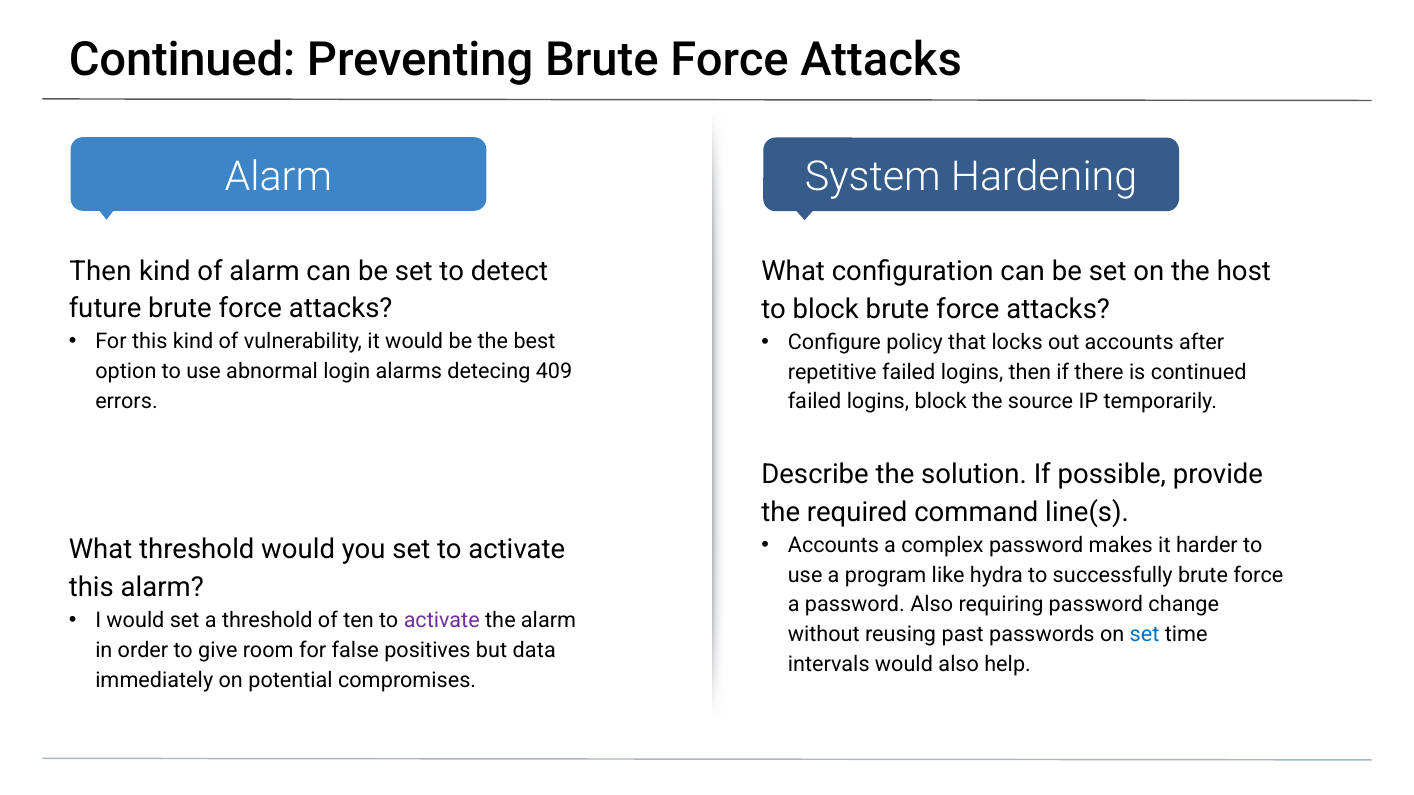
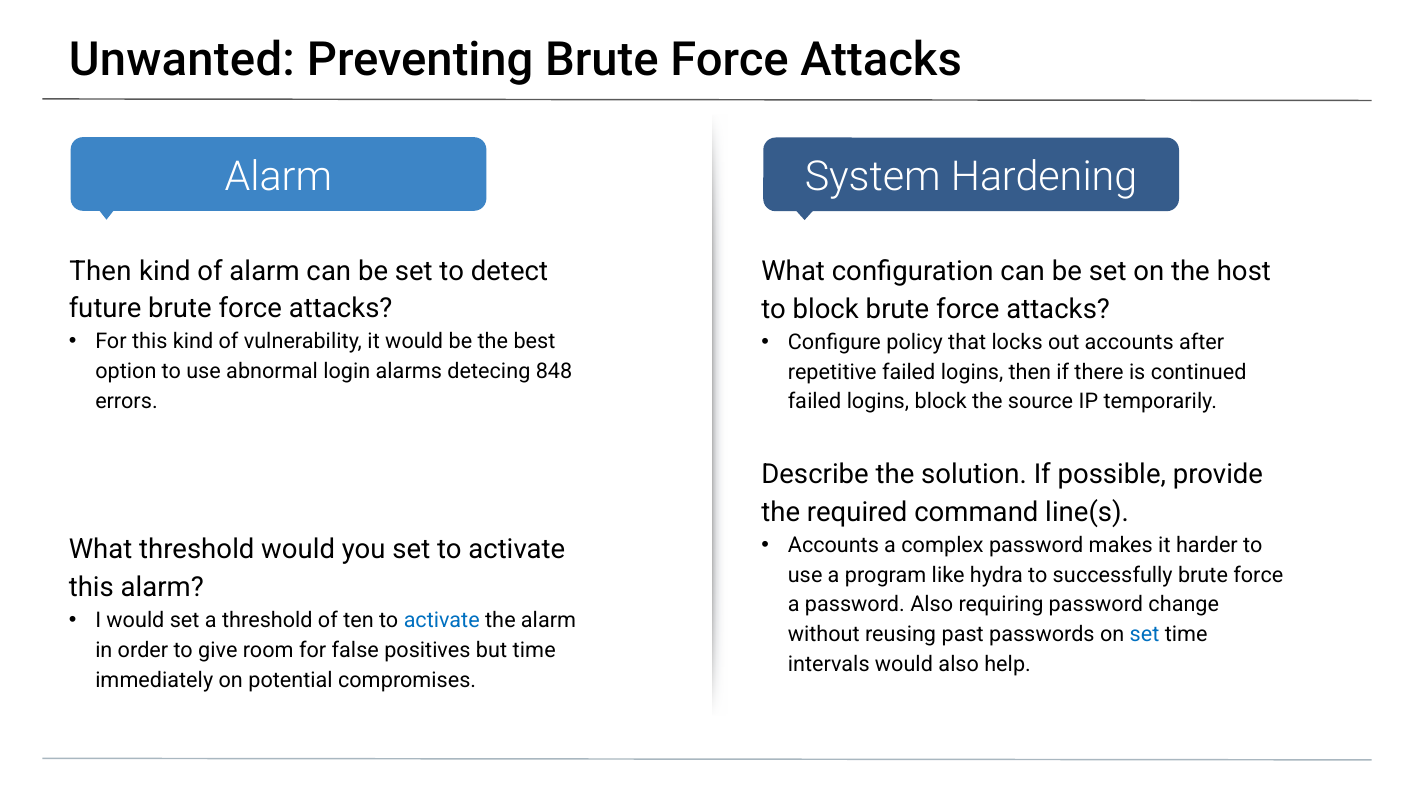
Continued at (182, 60): Continued -> Unwanted
409: 409 -> 848
activate at (442, 621) colour: purple -> blue
but data: data -> time
